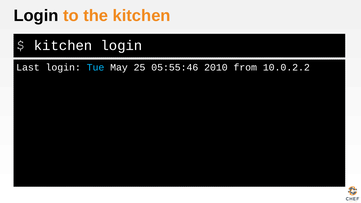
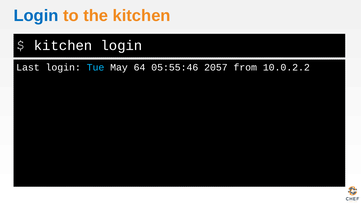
Login at (36, 16) colour: black -> blue
25: 25 -> 64
2010: 2010 -> 2057
